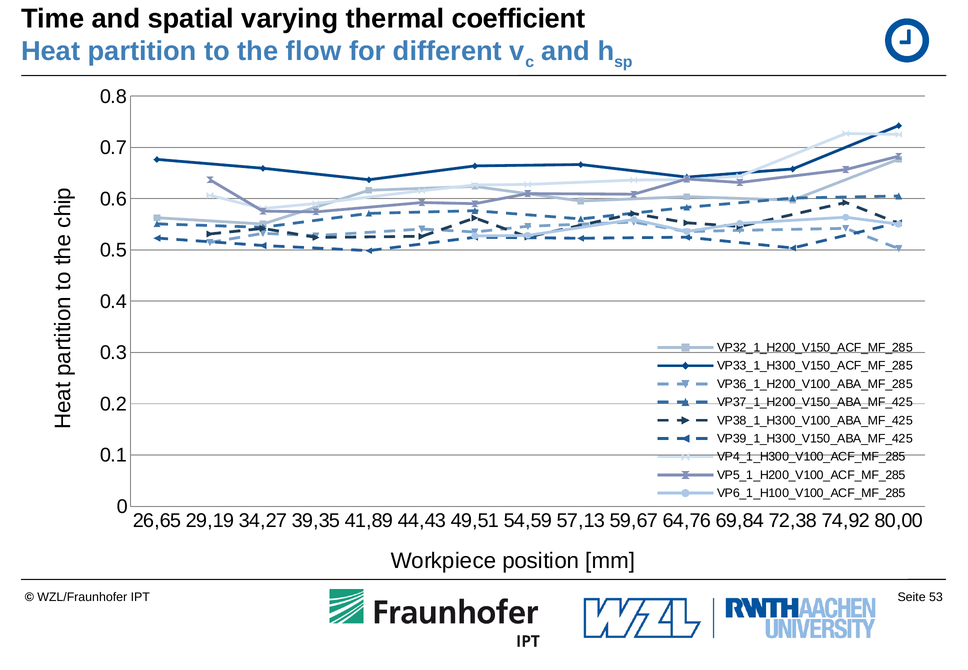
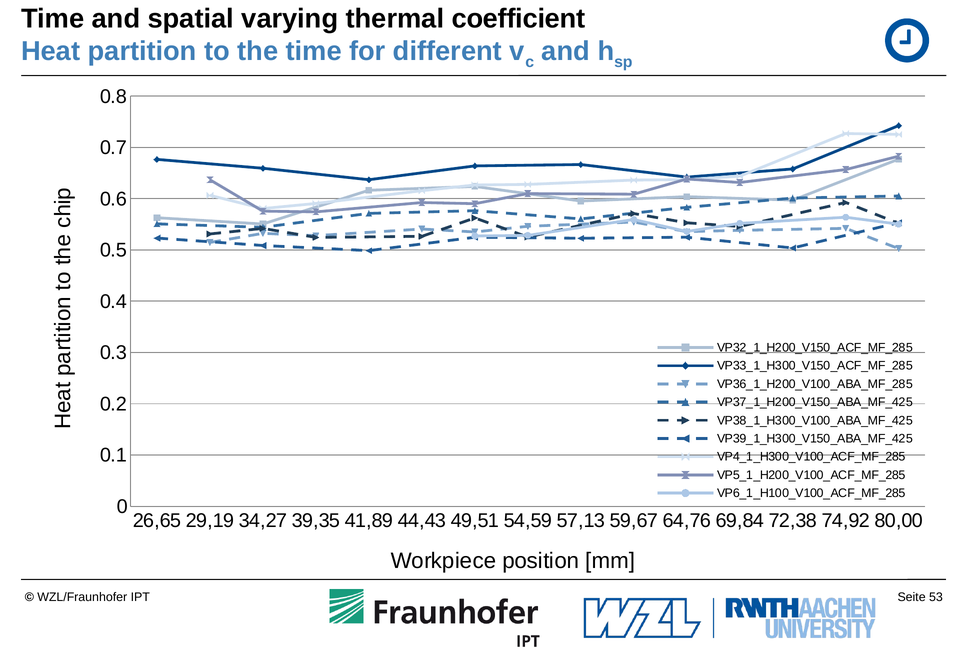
the flow: flow -> time
